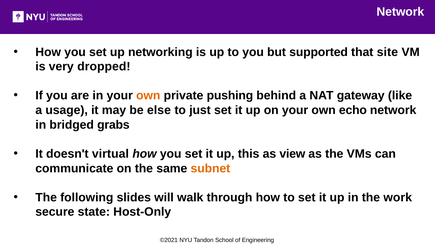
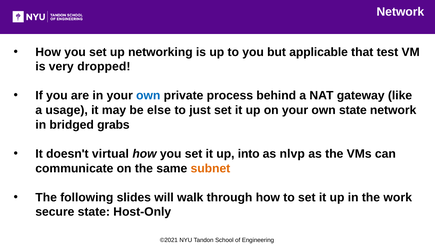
supported: supported -> applicable
site: site -> test
own at (148, 96) colour: orange -> blue
pushing: pushing -> process
own echo: echo -> state
this: this -> into
view: view -> nlvp
